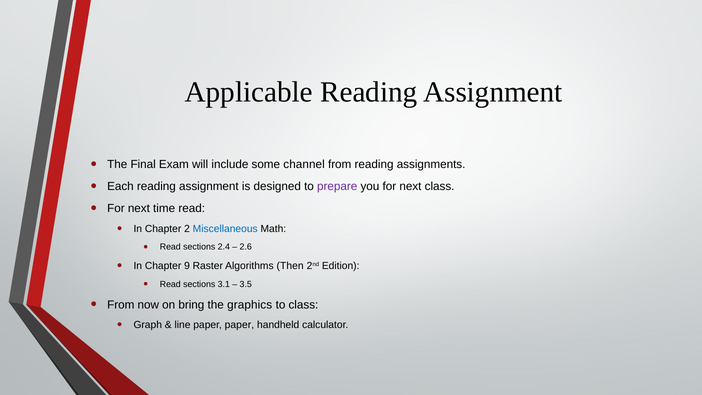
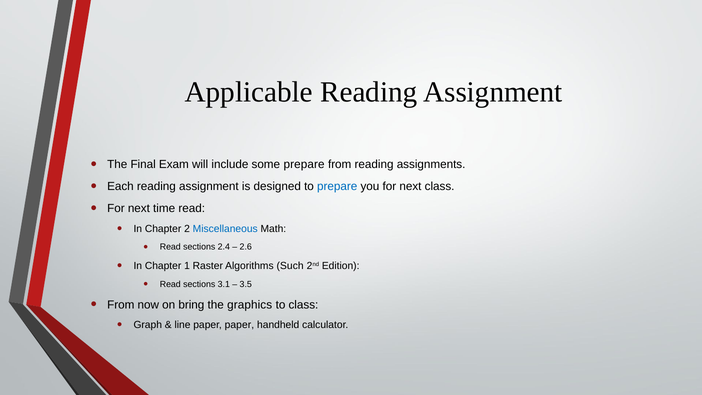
some channel: channel -> prepare
prepare at (337, 186) colour: purple -> blue
9: 9 -> 1
Then: Then -> Such
